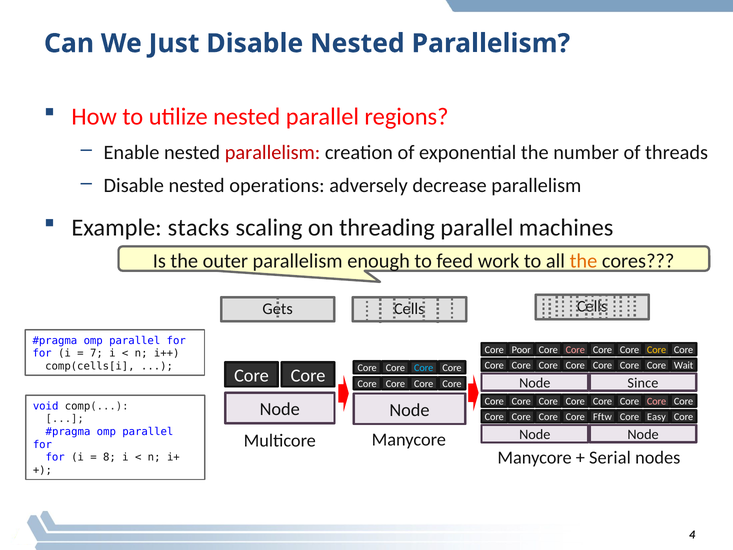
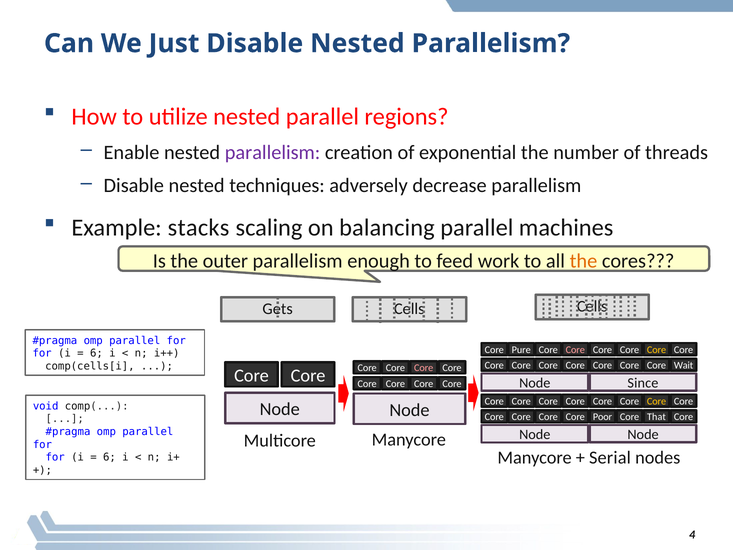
parallelism at (273, 152) colour: red -> purple
operations: operations -> techniques
threading: threading -> balancing
Poor: Poor -> Pure
7 at (96, 353): 7 -> 6
Core at (424, 368) colour: light blue -> pink
Core at (657, 401) colour: pink -> yellow
Fftw: Fftw -> Poor
Easy: Easy -> That
8 at (109, 457): 8 -> 6
